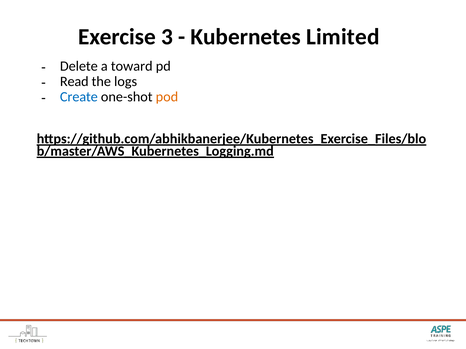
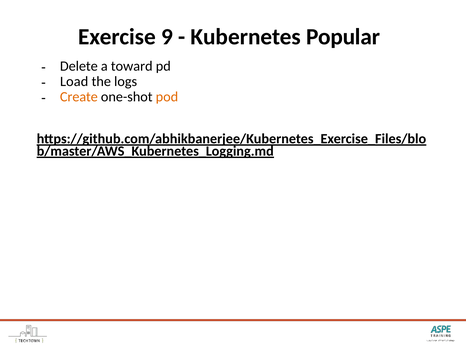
3: 3 -> 9
Limited: Limited -> Popular
Read: Read -> Load
Create colour: blue -> orange
